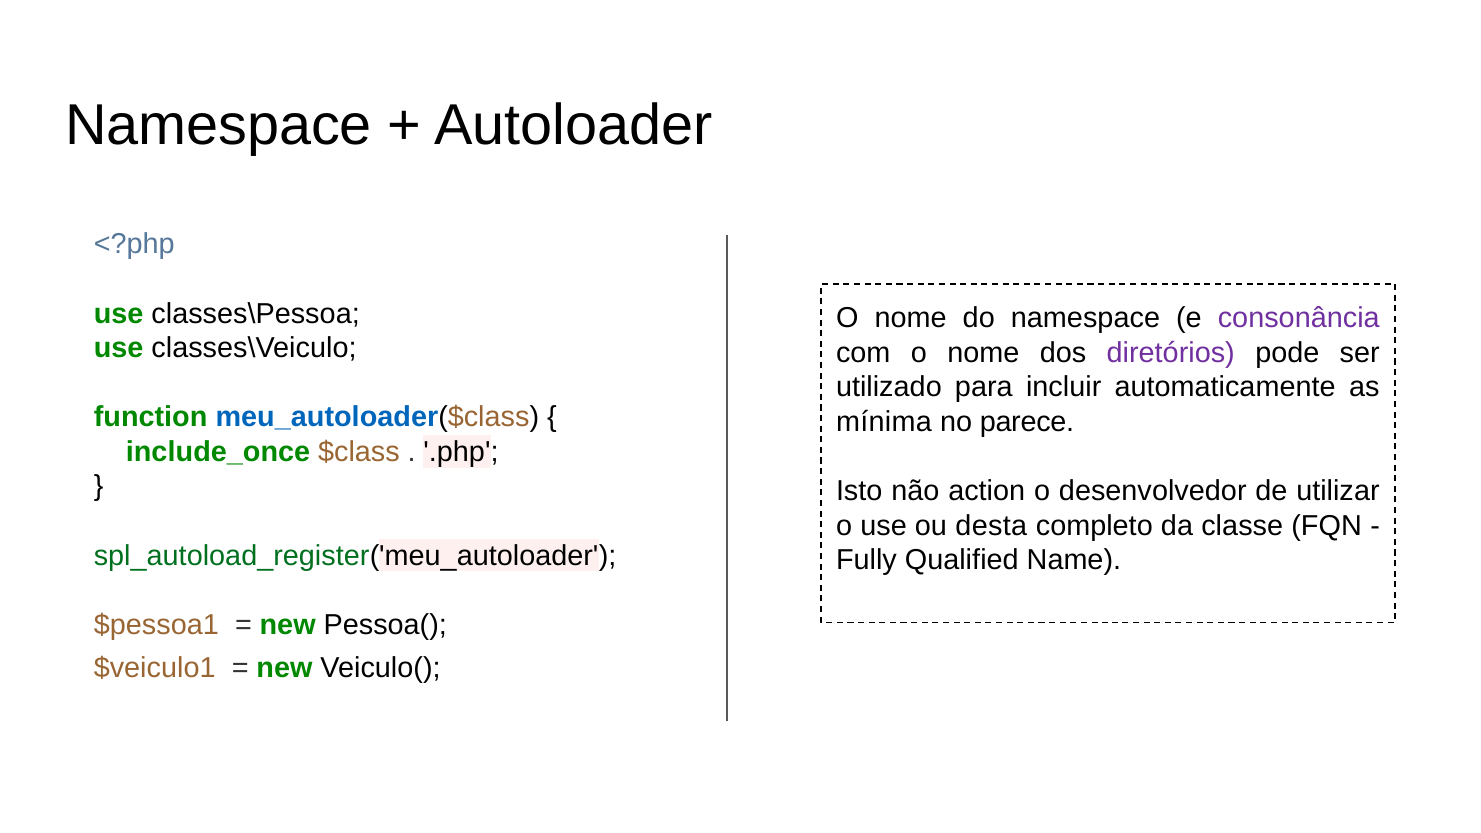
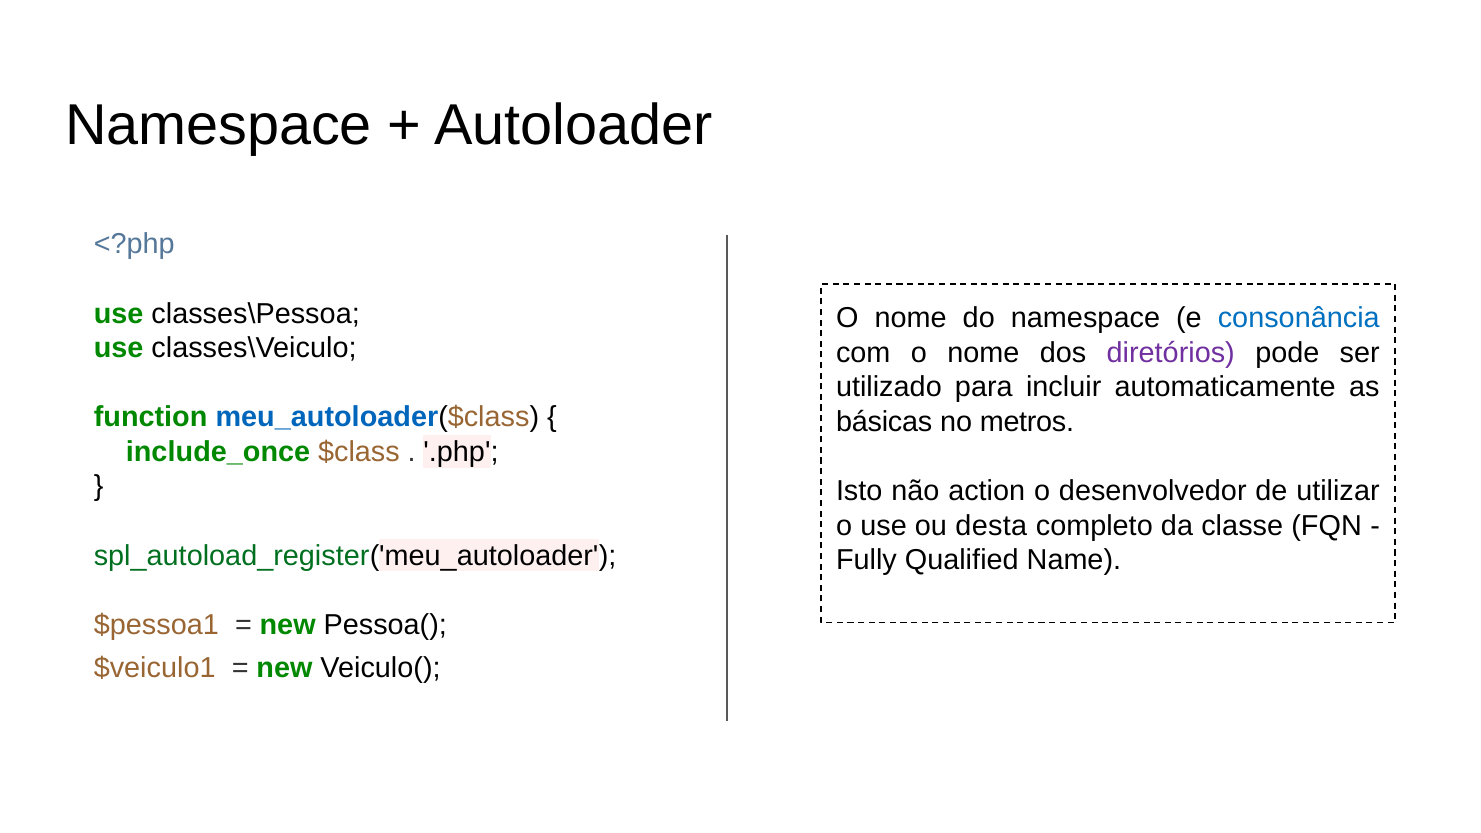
consonância colour: purple -> blue
mínima: mínima -> básicas
parece: parece -> metros
